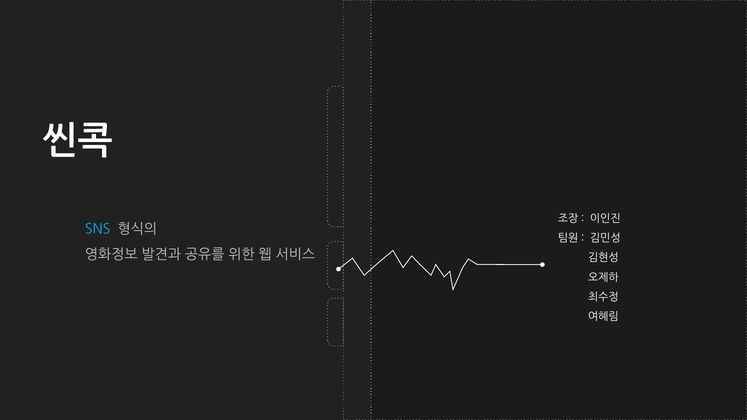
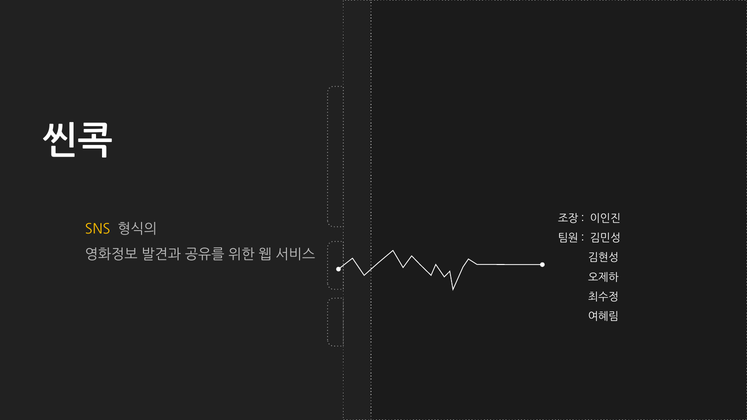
SNS colour: light blue -> yellow
